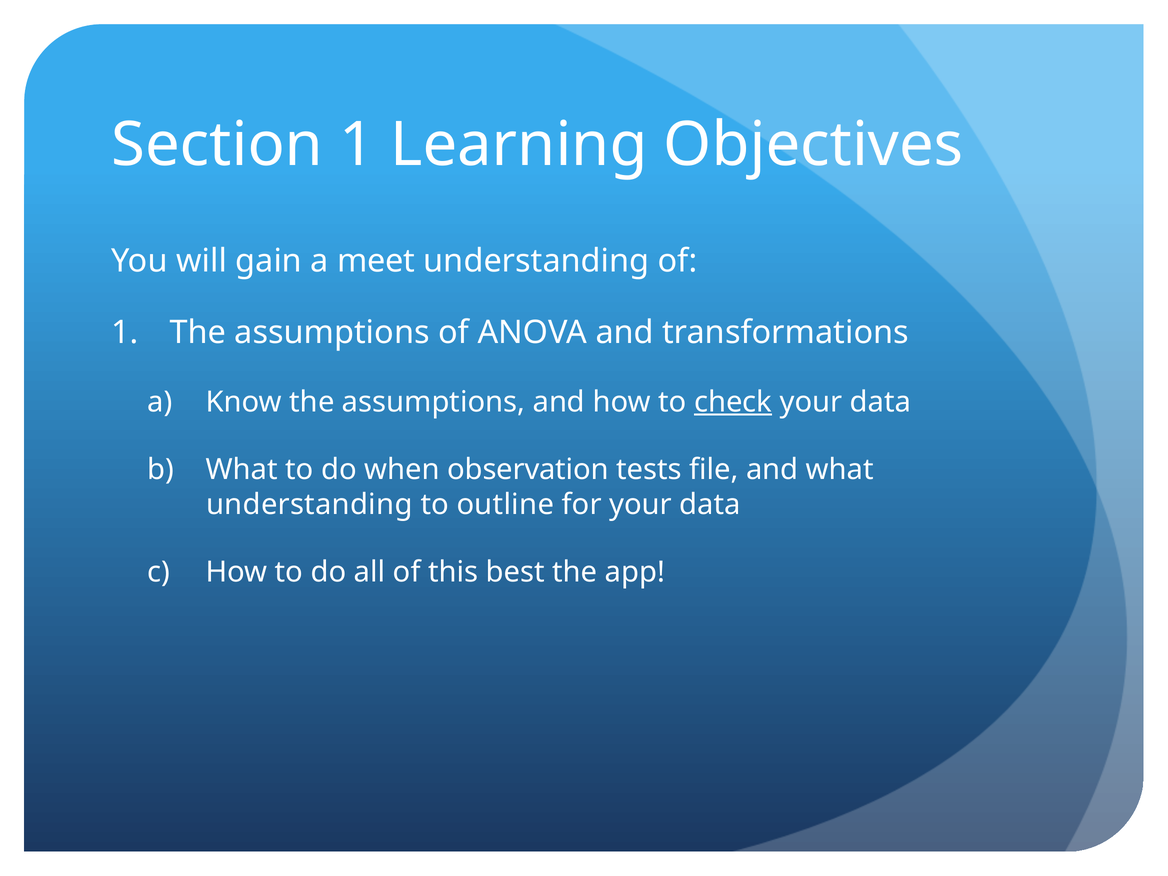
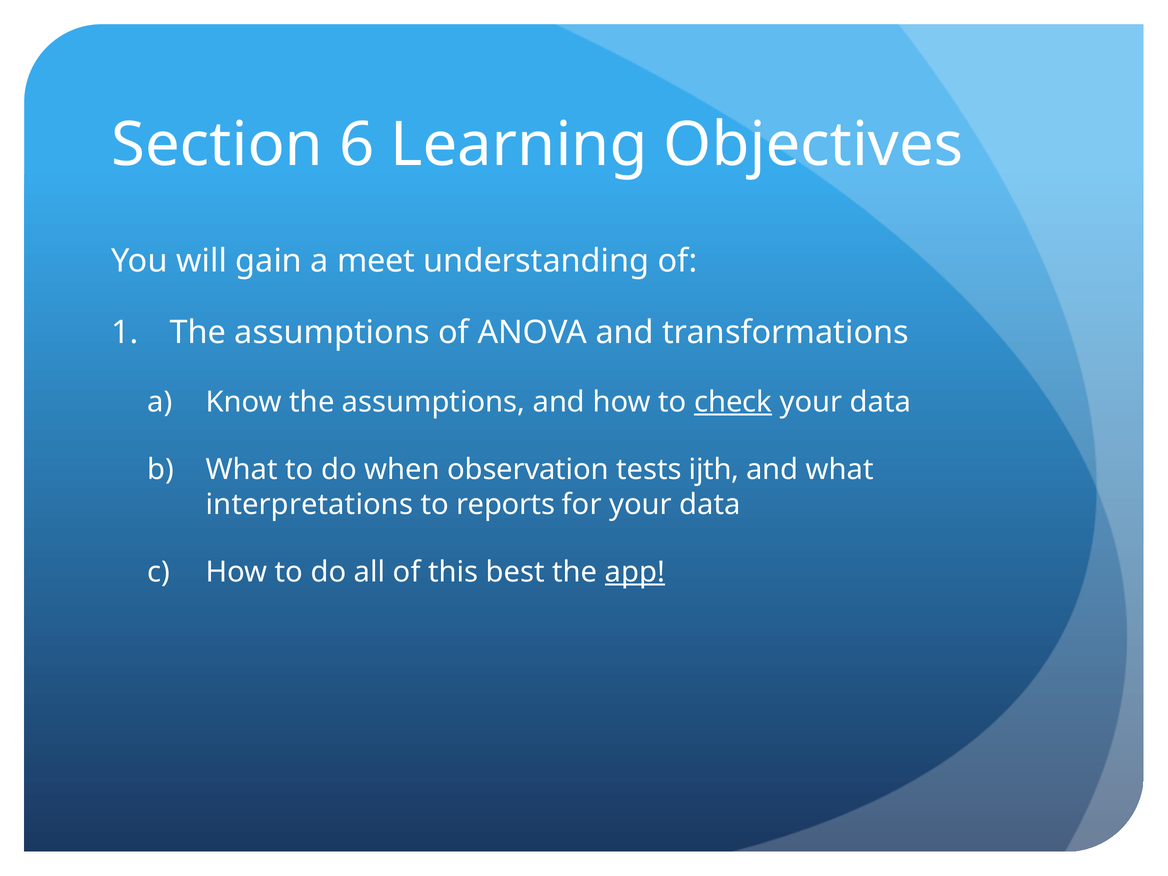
Section 1: 1 -> 6
file: file -> ijth
understanding at (309, 504): understanding -> interpretations
outline: outline -> reports
app underline: none -> present
